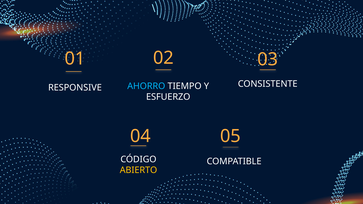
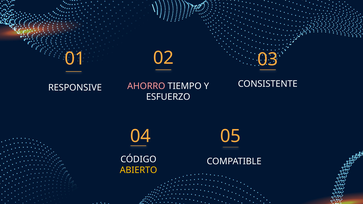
AHORRO colour: light blue -> pink
